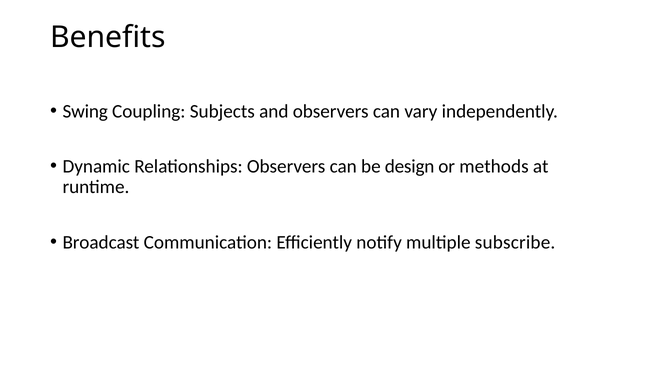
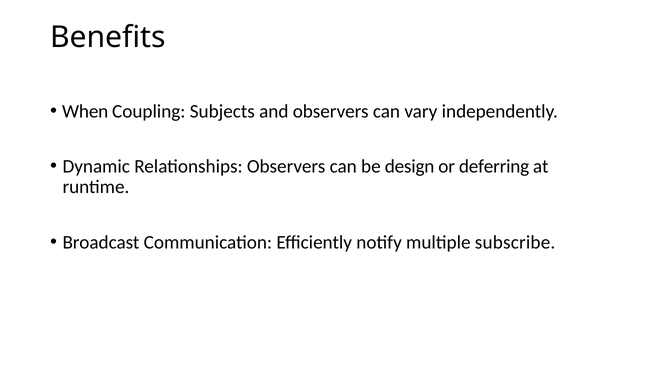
Swing: Swing -> When
methods: methods -> deferring
